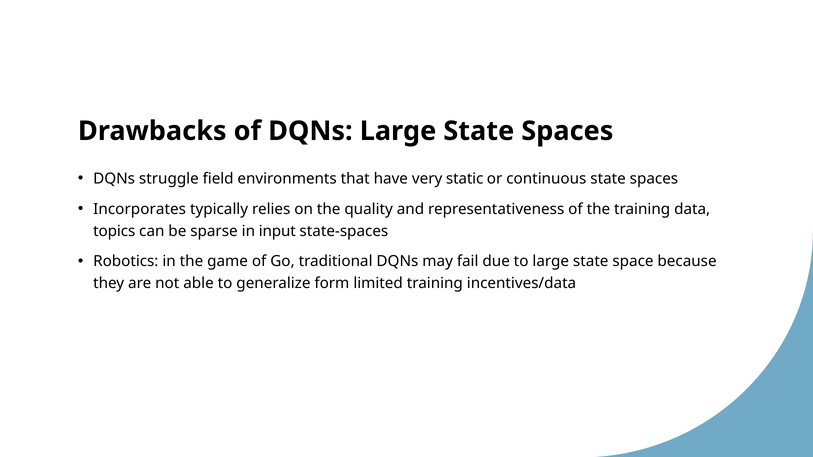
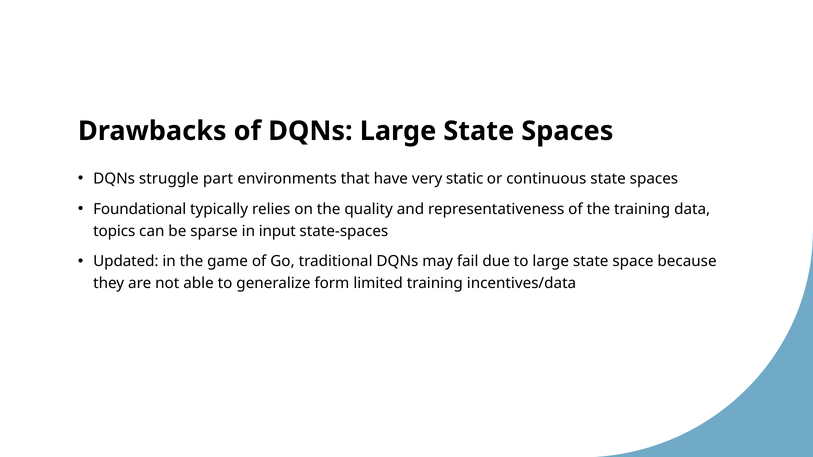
field: field -> part
Incorporates: Incorporates -> Foundational
Robotics: Robotics -> Updated
